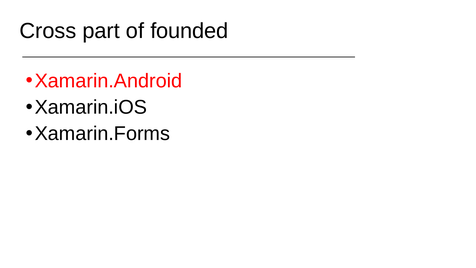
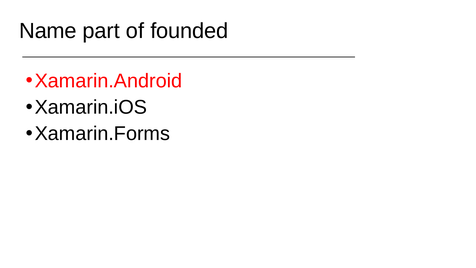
Cross: Cross -> Name
